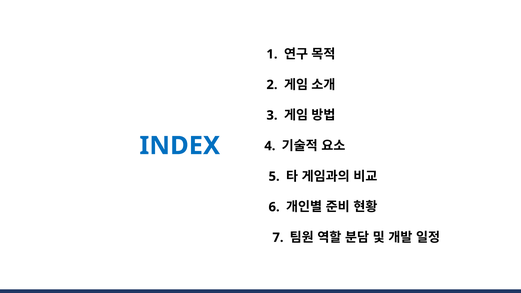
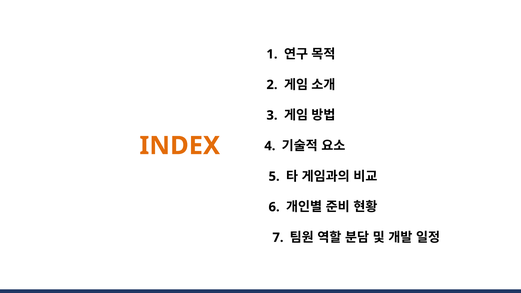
INDEX colour: blue -> orange
